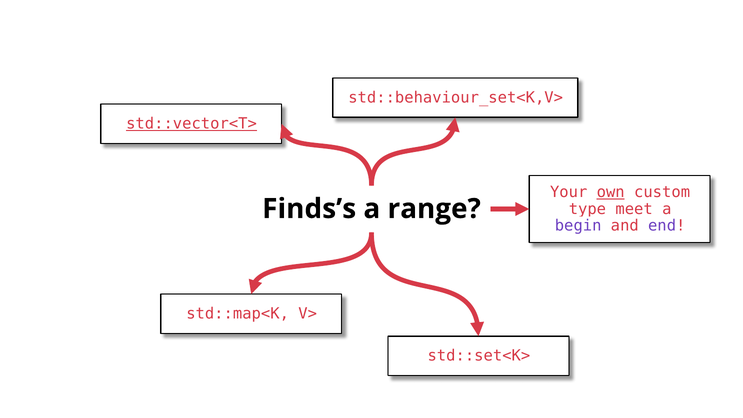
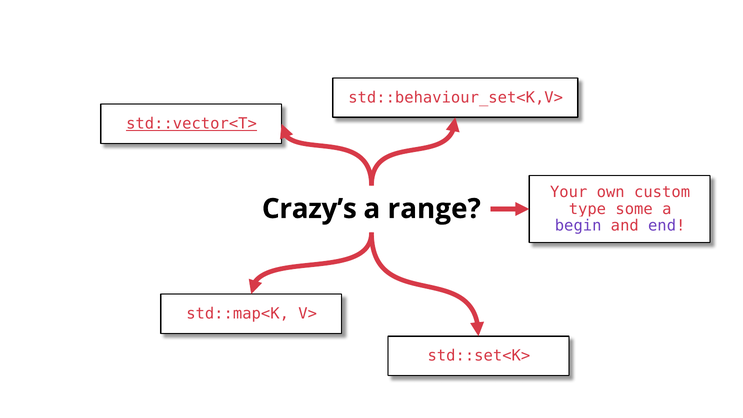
own underline: present -> none
Finds’s: Finds’s -> Crazy’s
meet: meet -> some
